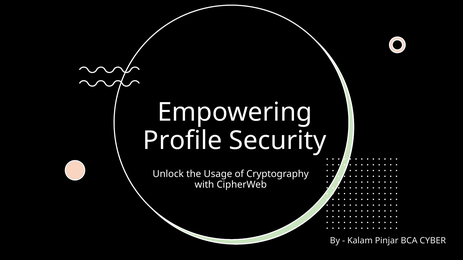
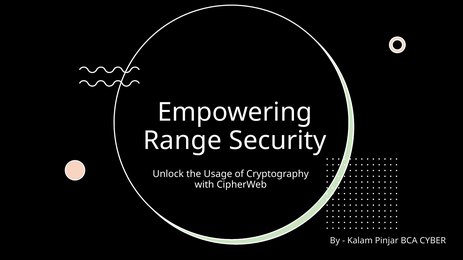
Profile: Profile -> Range
